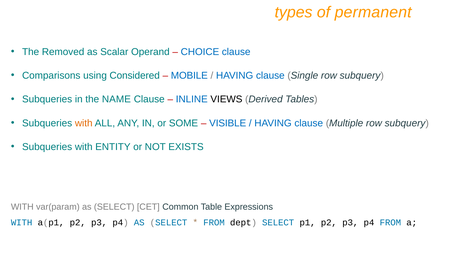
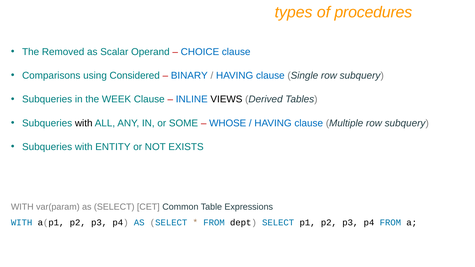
permanent: permanent -> procedures
MOBILE: MOBILE -> BINARY
NAME: NAME -> WEEK
with at (84, 123) colour: orange -> black
VISIBLE: VISIBLE -> WHOSE
